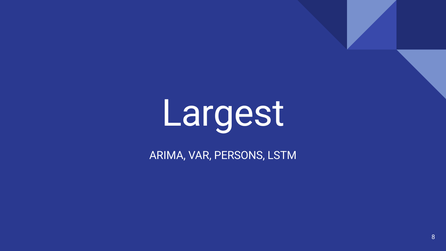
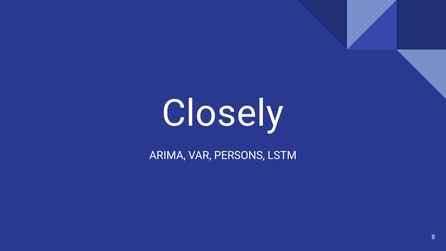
Largest: Largest -> Closely
